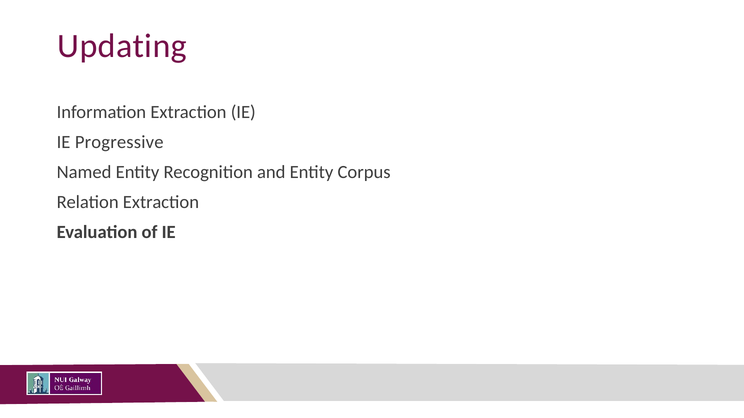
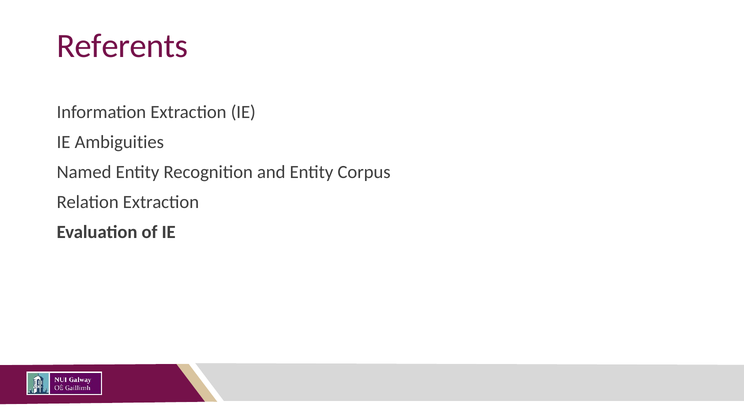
Updating: Updating -> Referents
Progressive: Progressive -> Ambiguities
